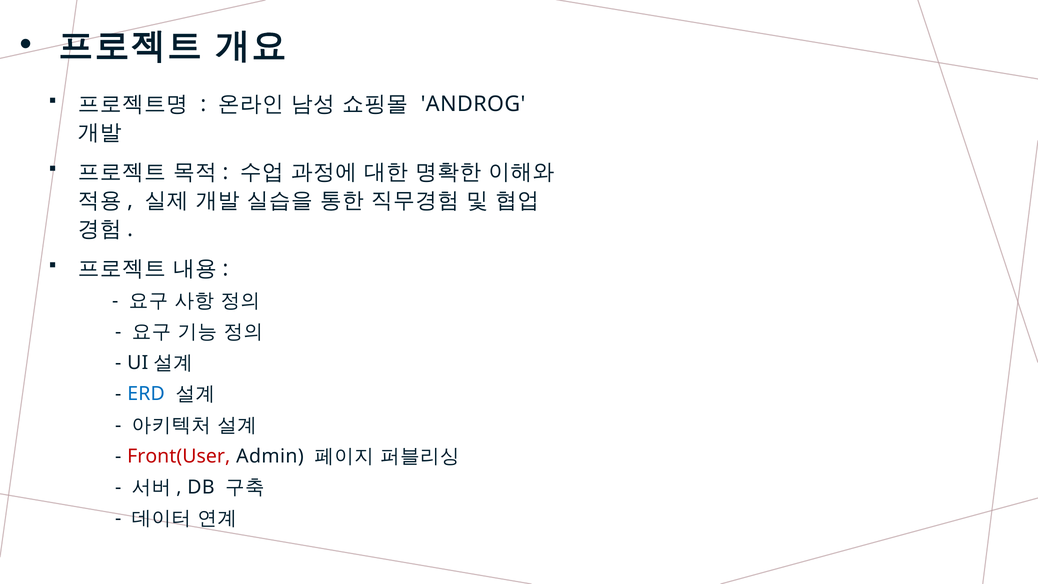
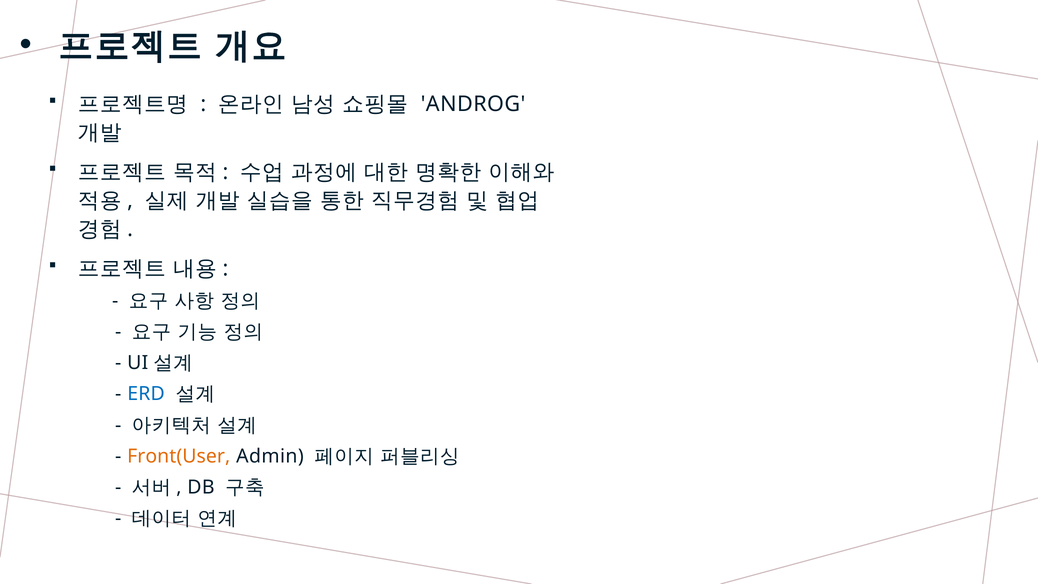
Front(User colour: red -> orange
